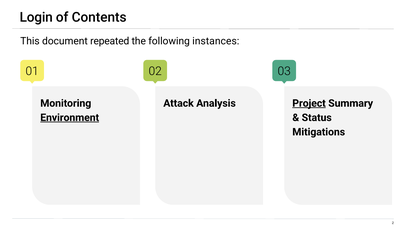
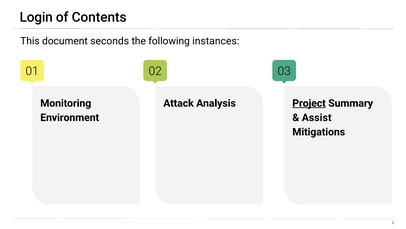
repeated: repeated -> seconds
Environment underline: present -> none
Status: Status -> Assist
